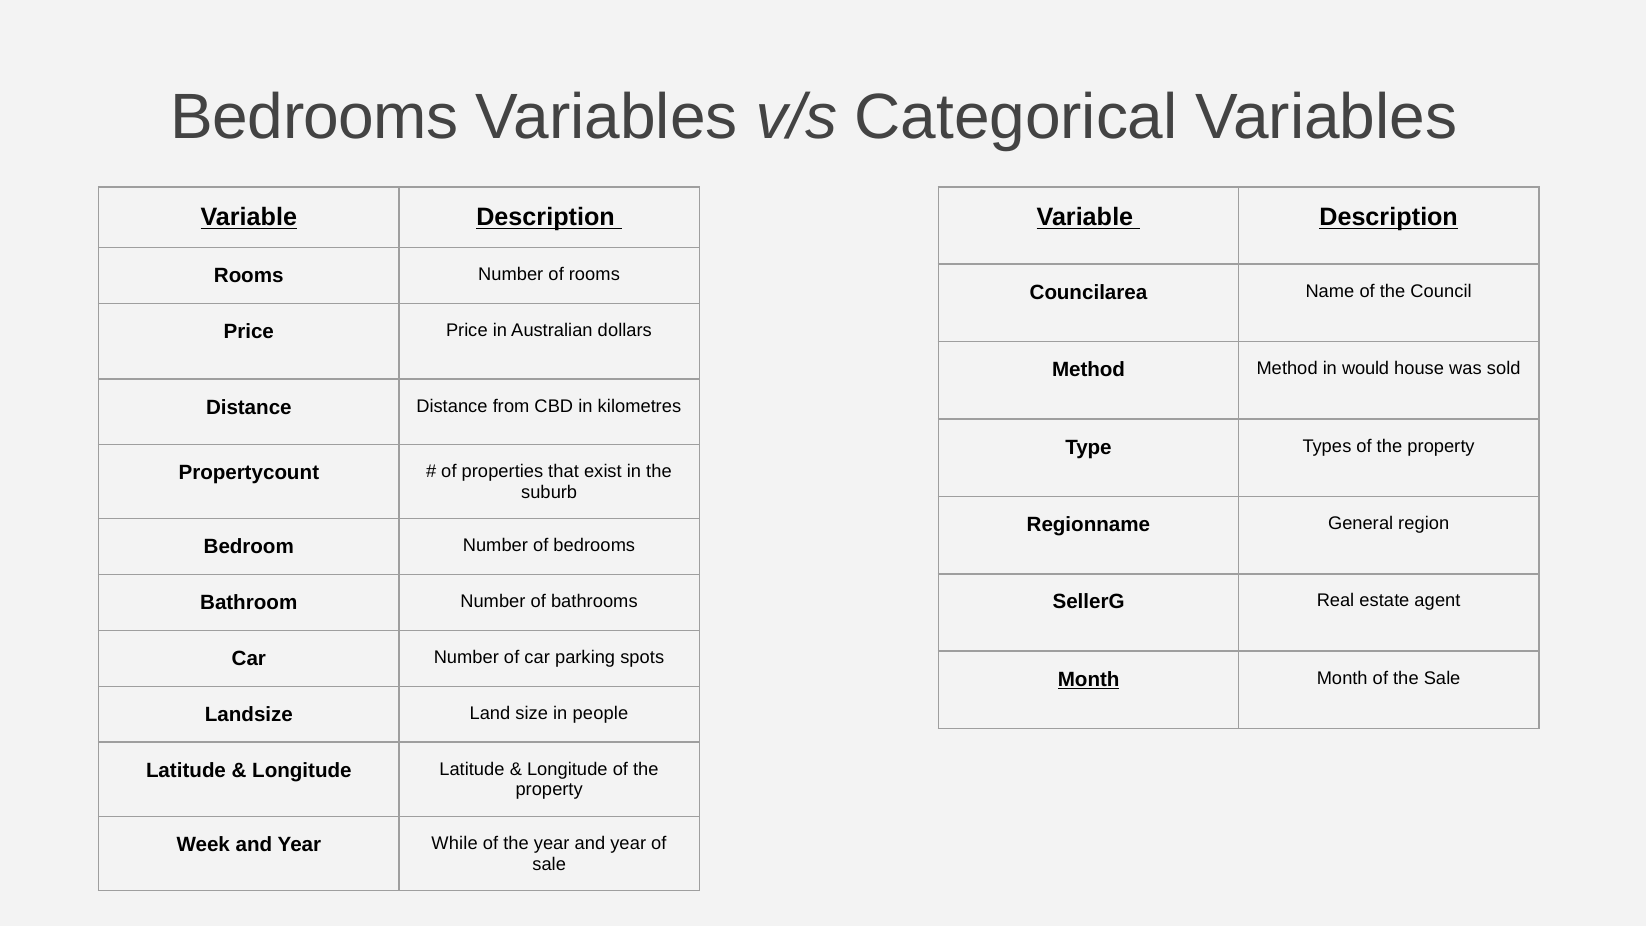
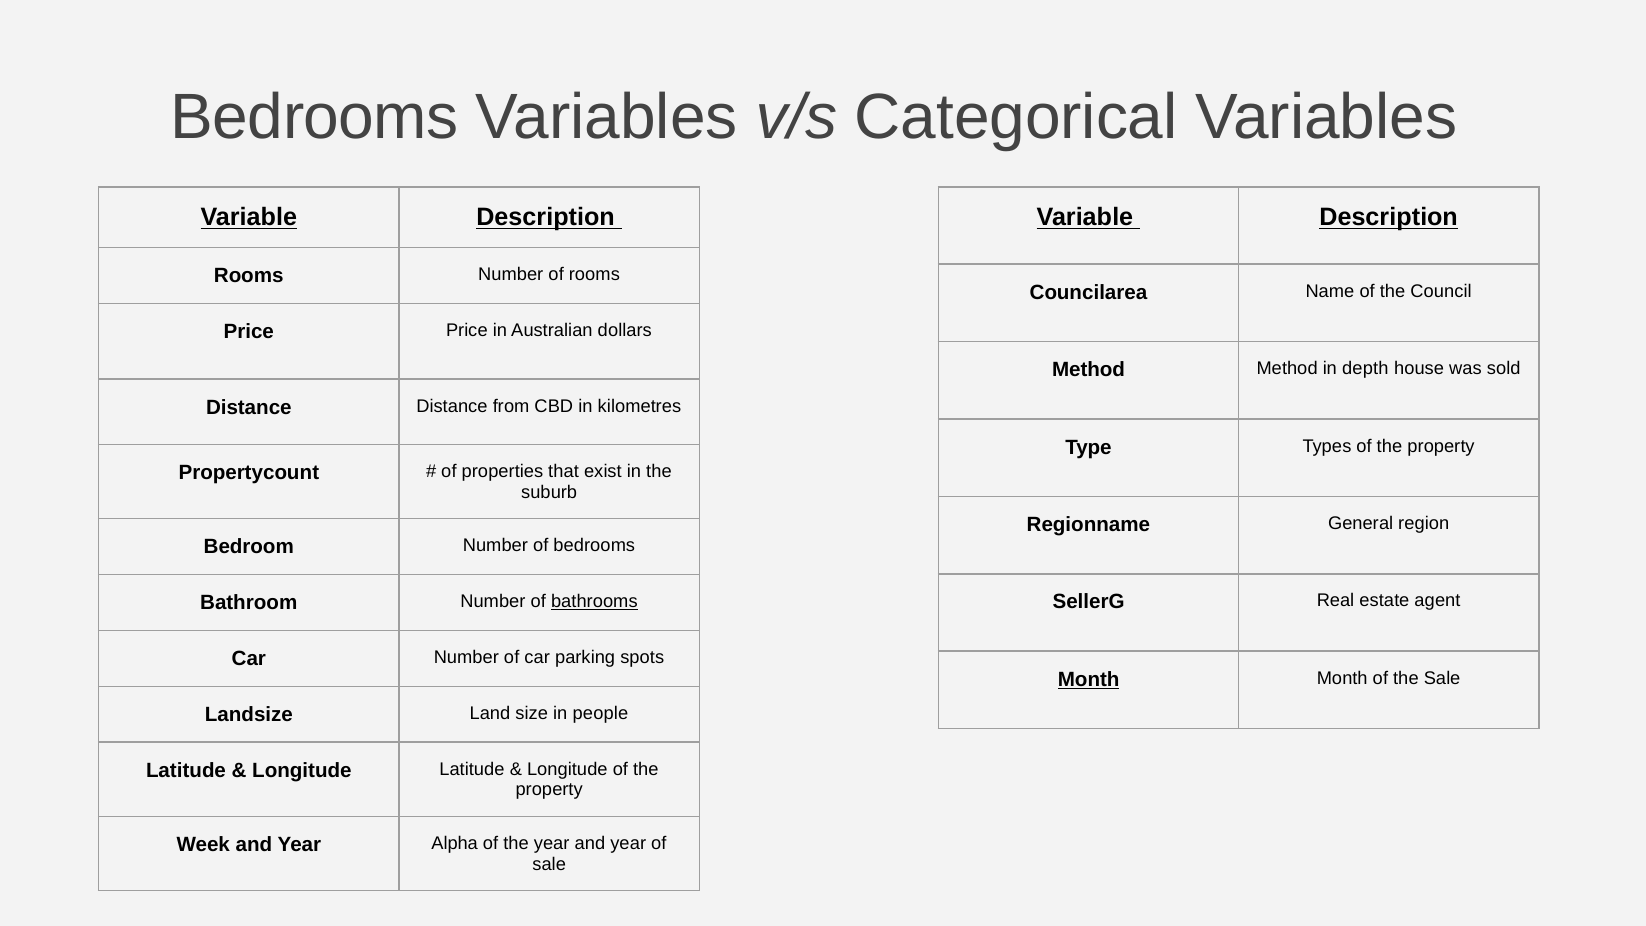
would: would -> depth
bathrooms underline: none -> present
While: While -> Alpha
